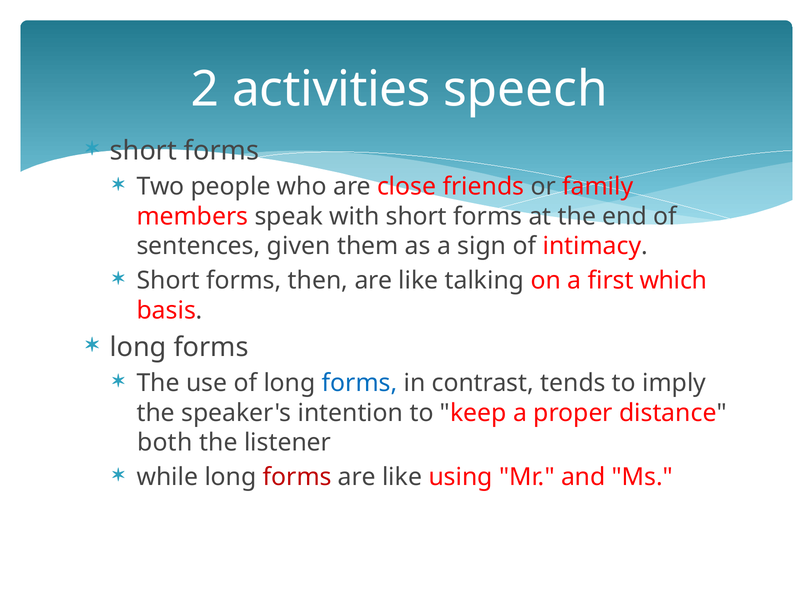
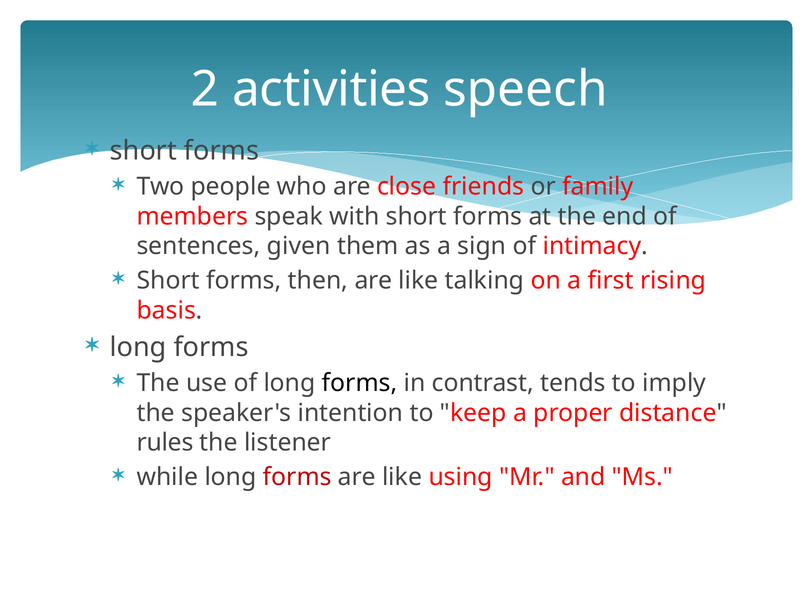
which: which -> rising
forms at (360, 383) colour: blue -> black
both: both -> rules
